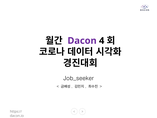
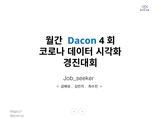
Dacon colour: purple -> blue
